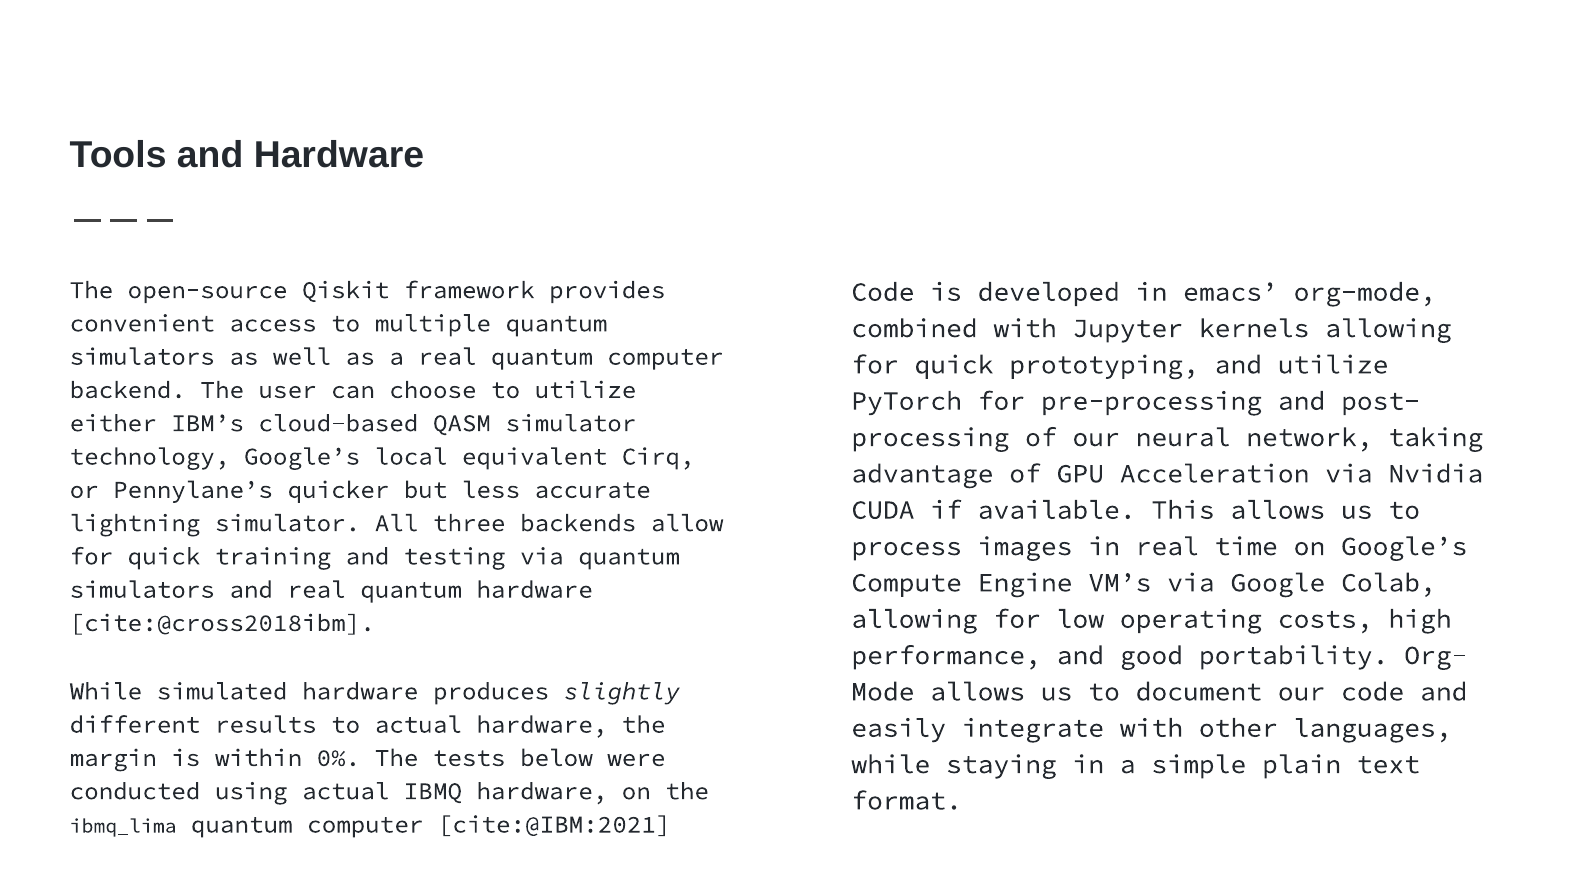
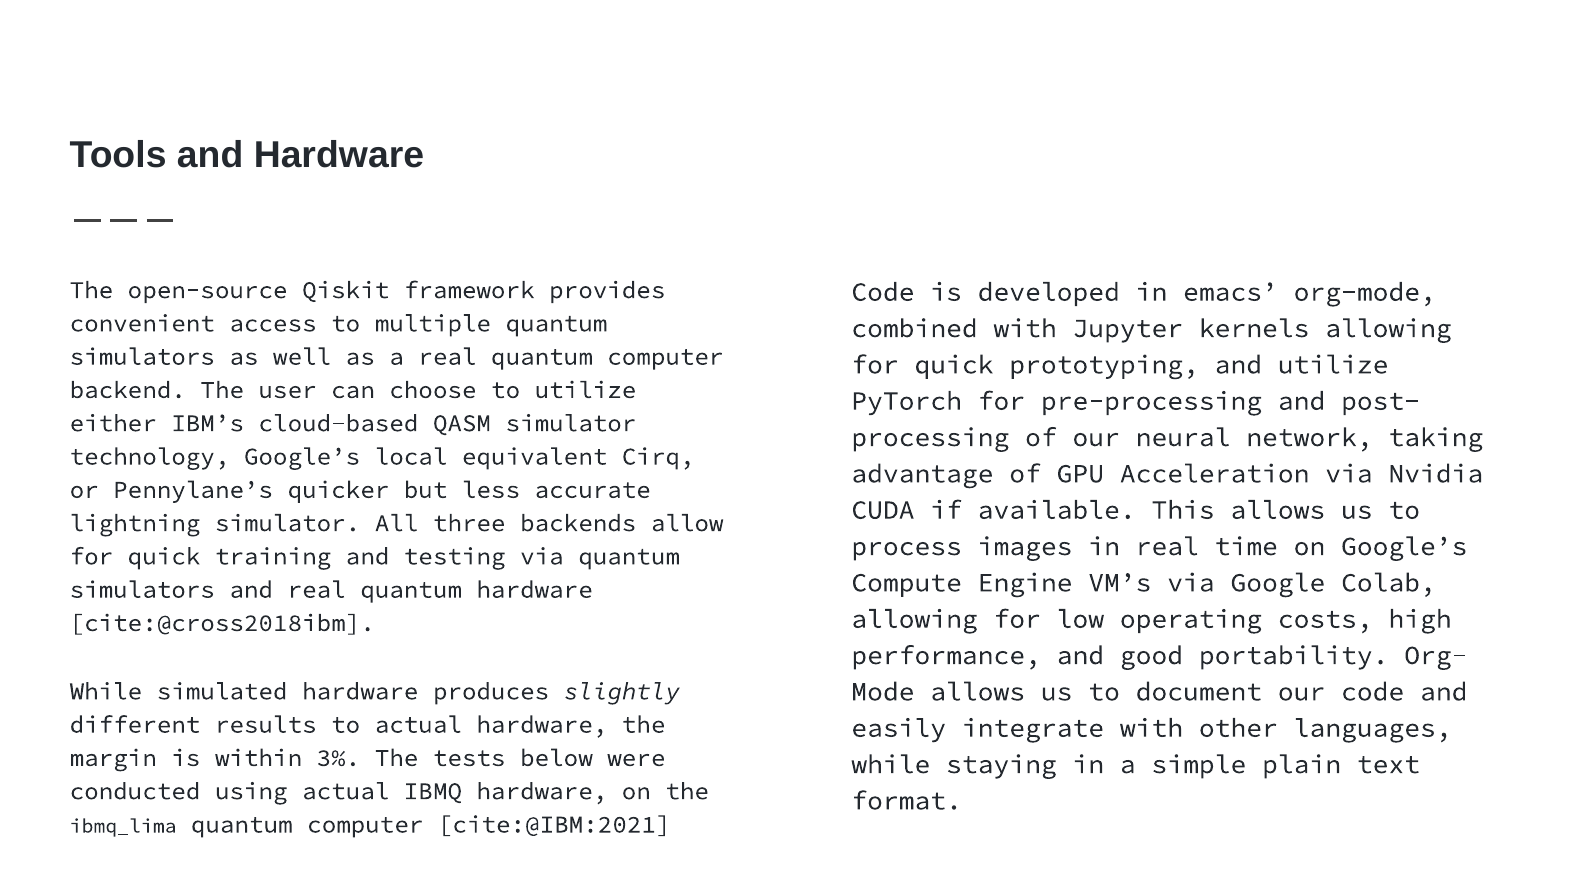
0%: 0% -> 3%
